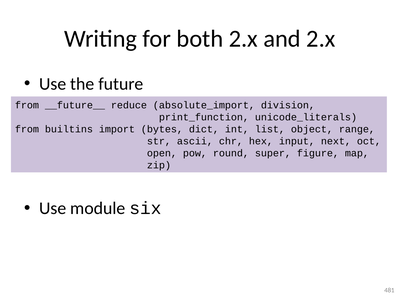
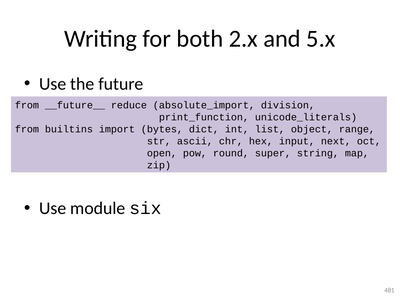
and 2.x: 2.x -> 5.x
figure: figure -> string
